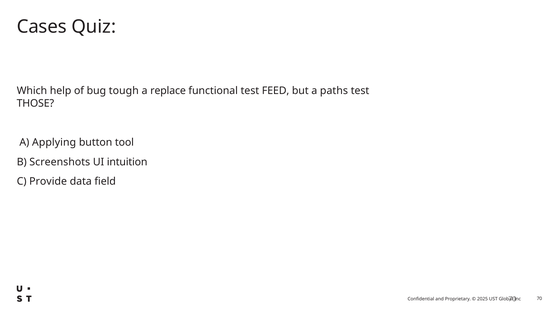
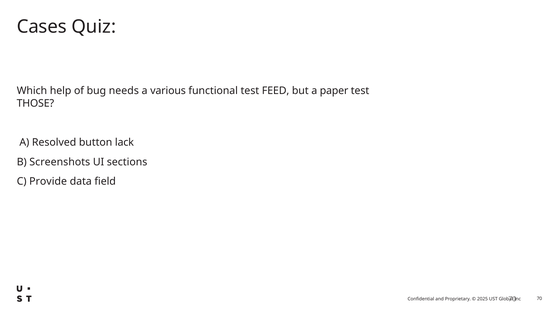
tough: tough -> needs
replace: replace -> various
paths: paths -> paper
Applying: Applying -> Resolved
tool: tool -> lack
intuition: intuition -> sections
